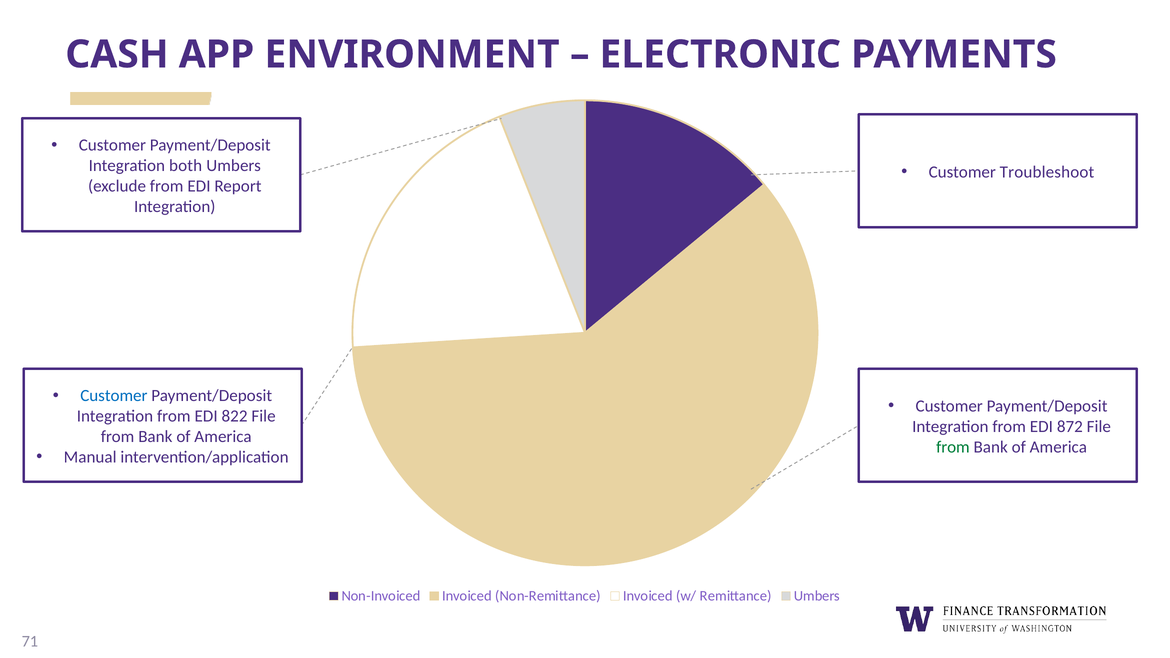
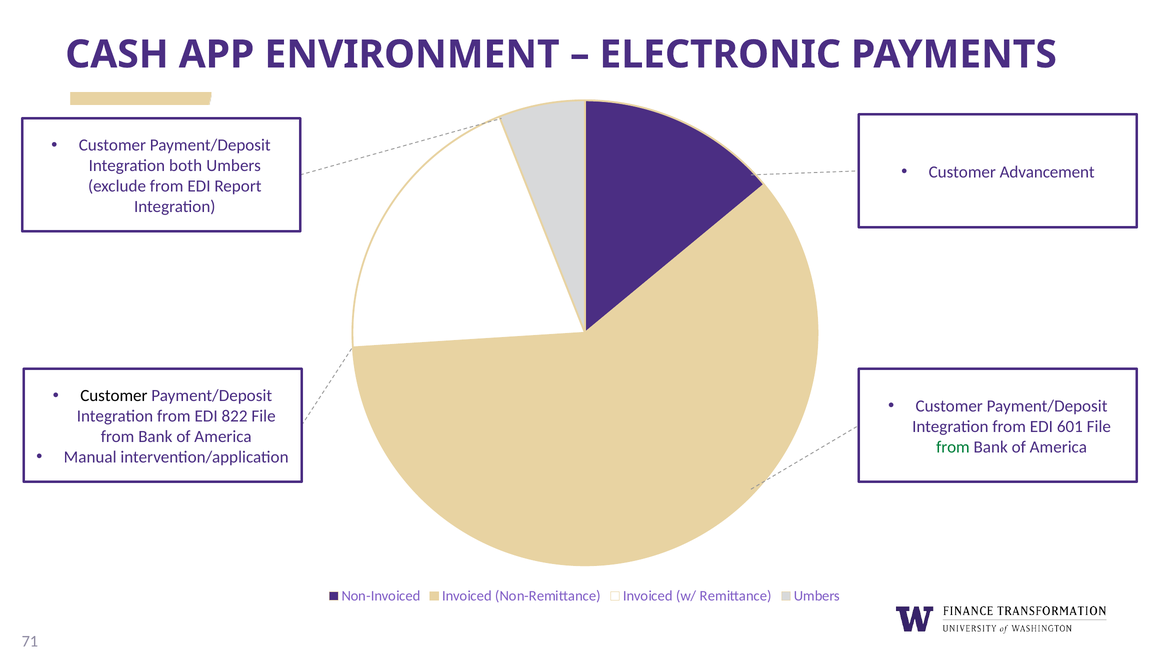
Troubleshoot: Troubleshoot -> Advancement
Customer at (114, 396) colour: blue -> black
872: 872 -> 601
